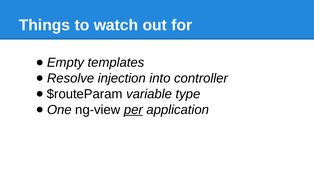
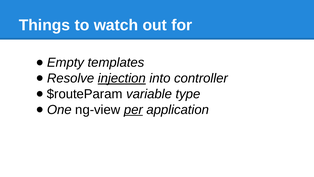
injection underline: none -> present
